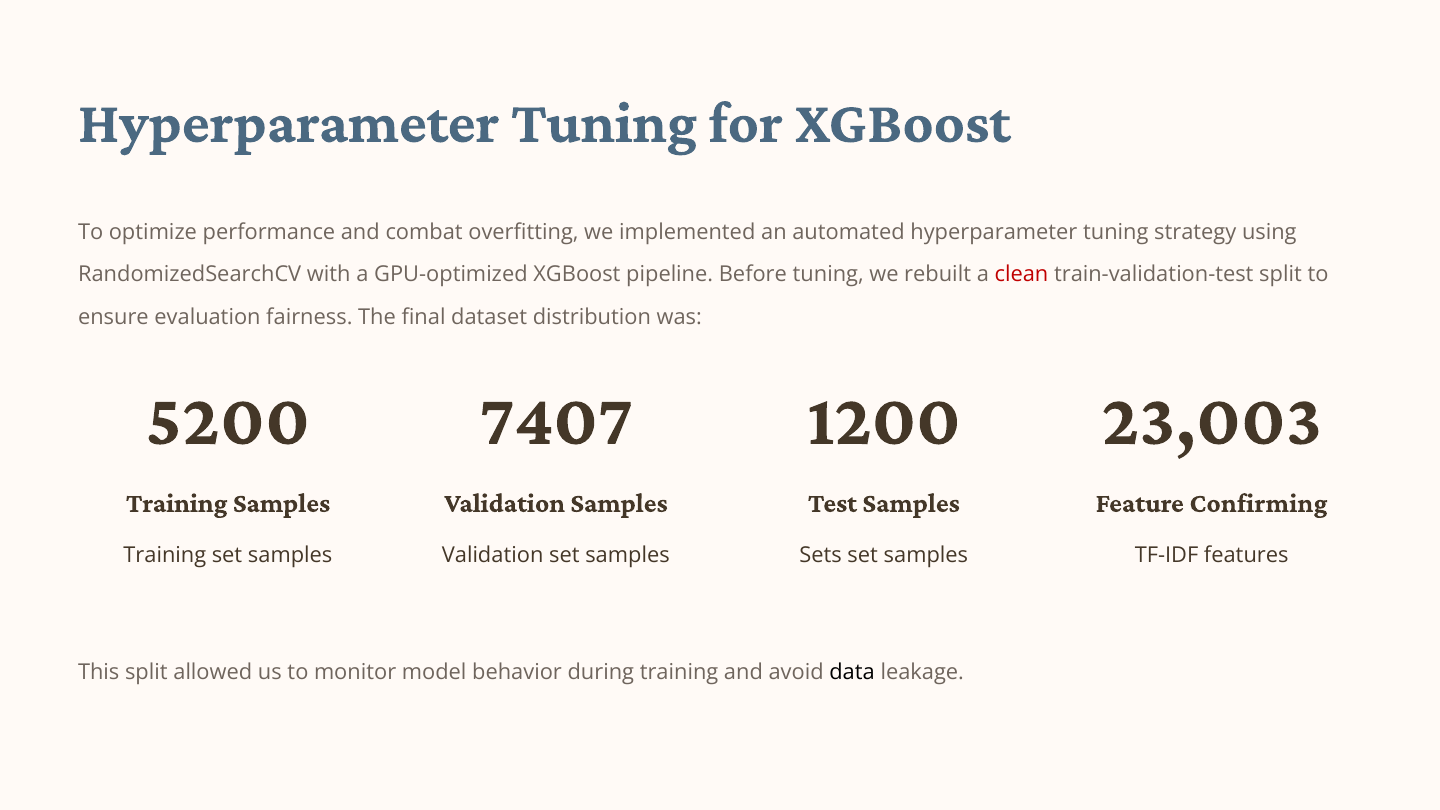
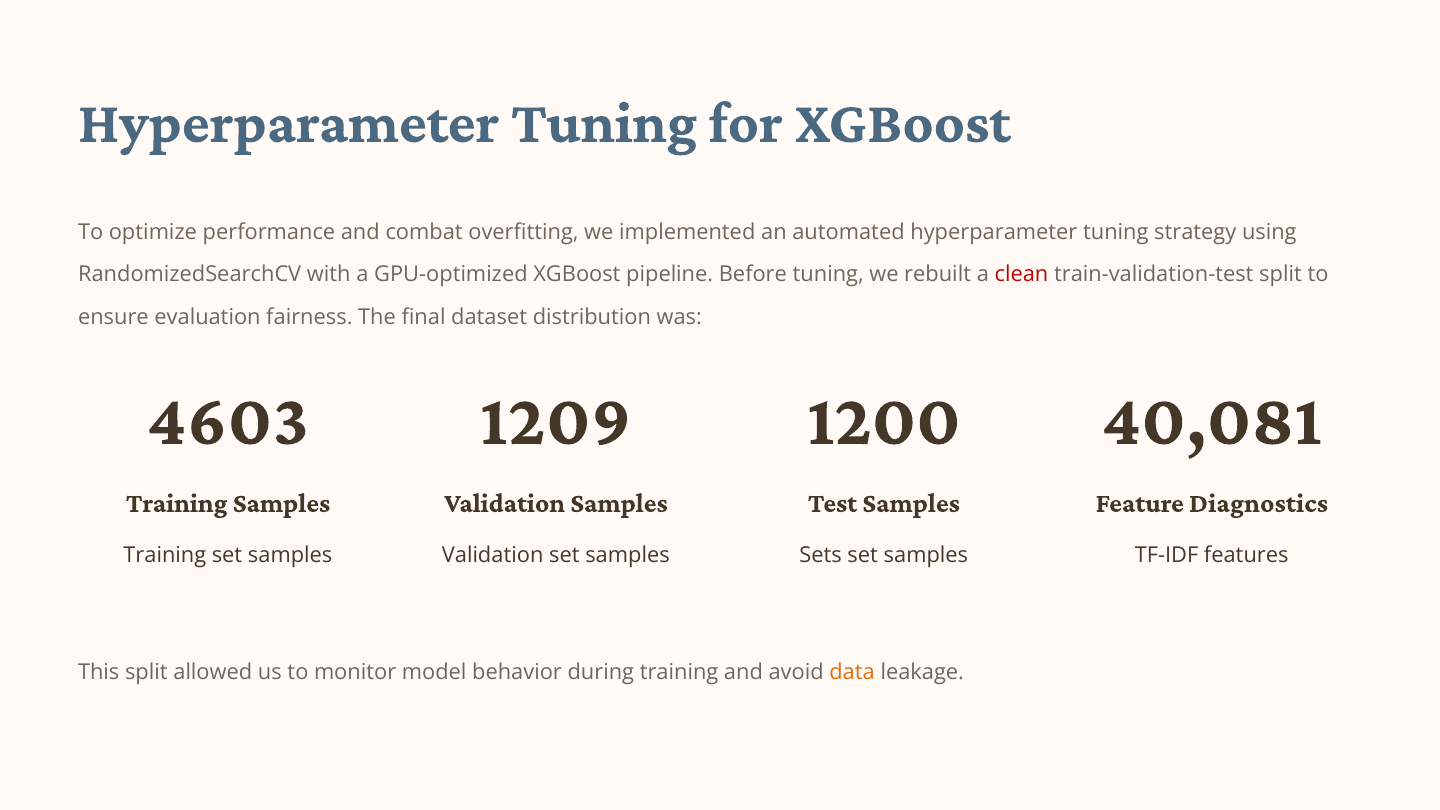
5200: 5200 -> 4603
7407: 7407 -> 1209
23,003: 23,003 -> 40,081
Confirming: Confirming -> Diagnostics
data colour: black -> orange
